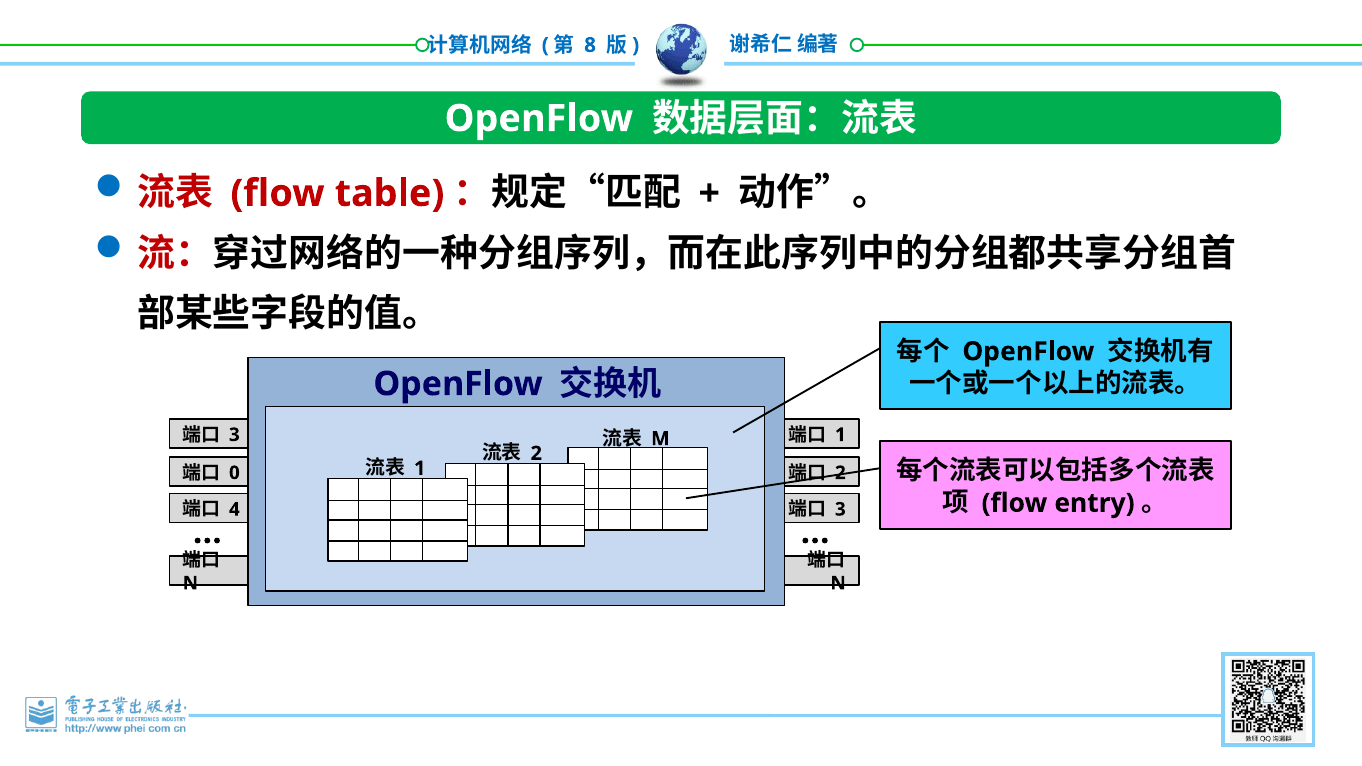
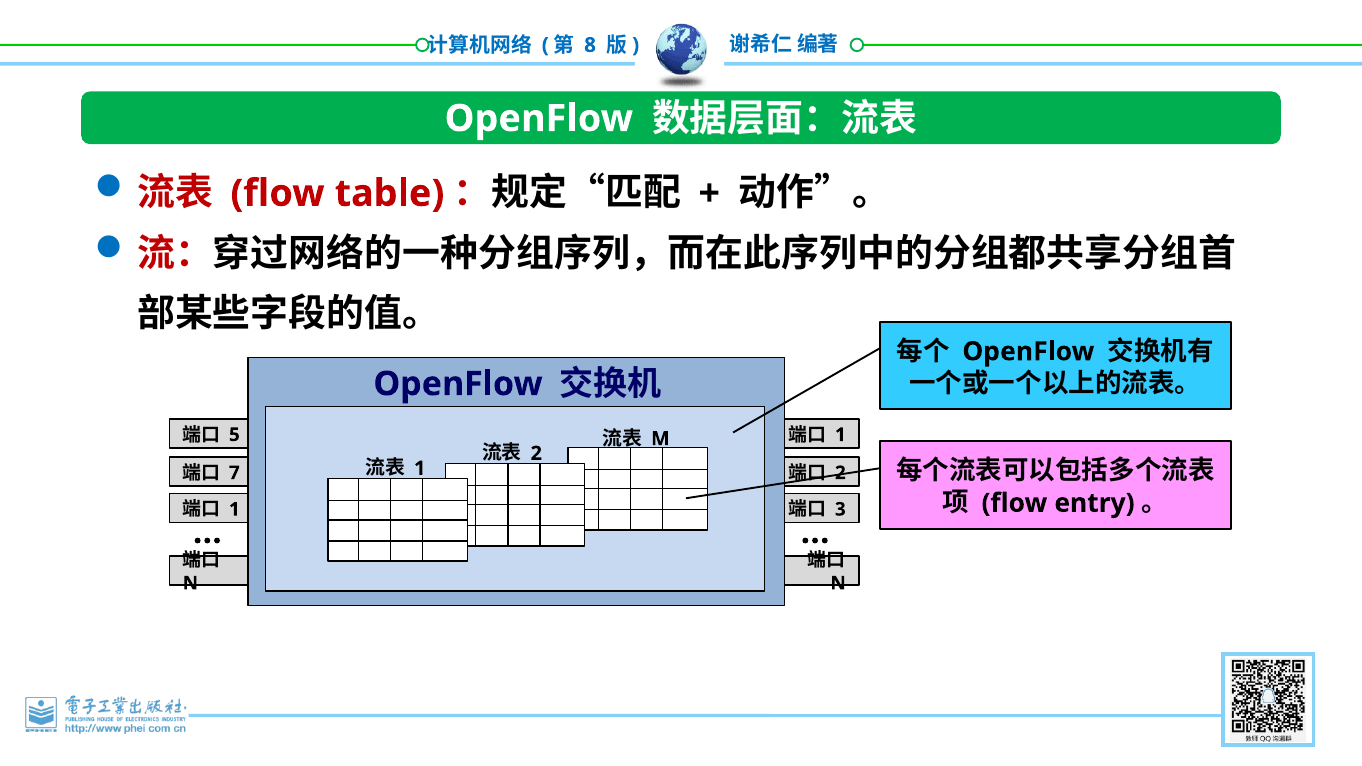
3 at (234, 435): 3 -> 5
0: 0 -> 7
4 at (234, 509): 4 -> 1
